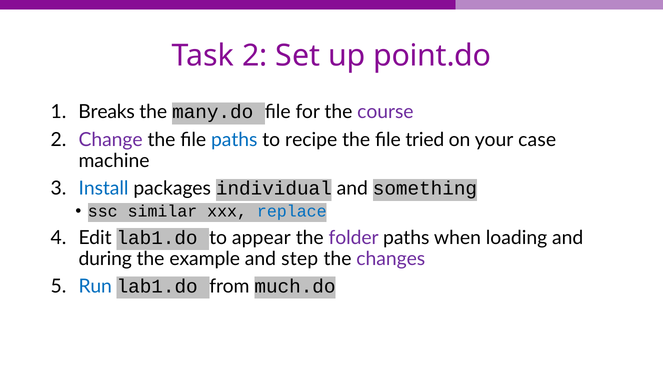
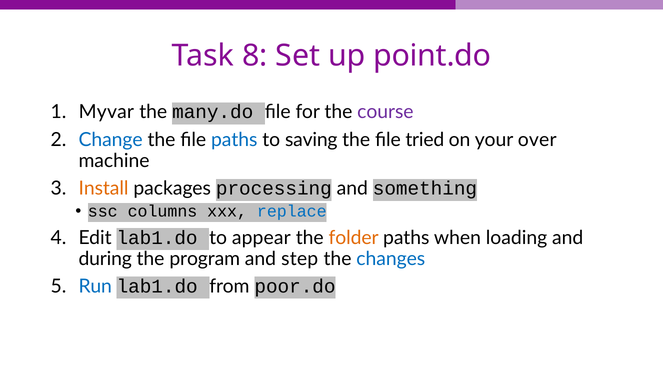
Task 2: 2 -> 8
Breaks: Breaks -> Myvar
Change colour: purple -> blue
recipe: recipe -> saving
case: case -> over
Install colour: blue -> orange
individual: individual -> processing
similar: similar -> columns
folder colour: purple -> orange
example: example -> program
changes colour: purple -> blue
much.do: much.do -> poor.do
